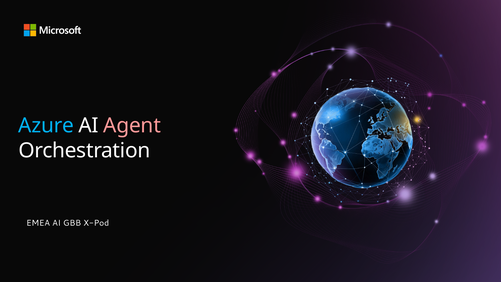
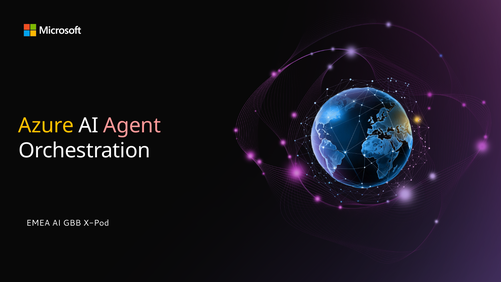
Azure colour: light blue -> yellow
